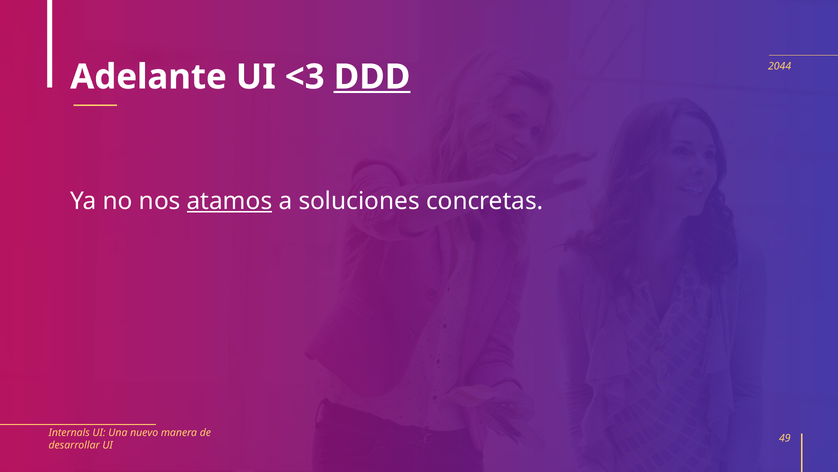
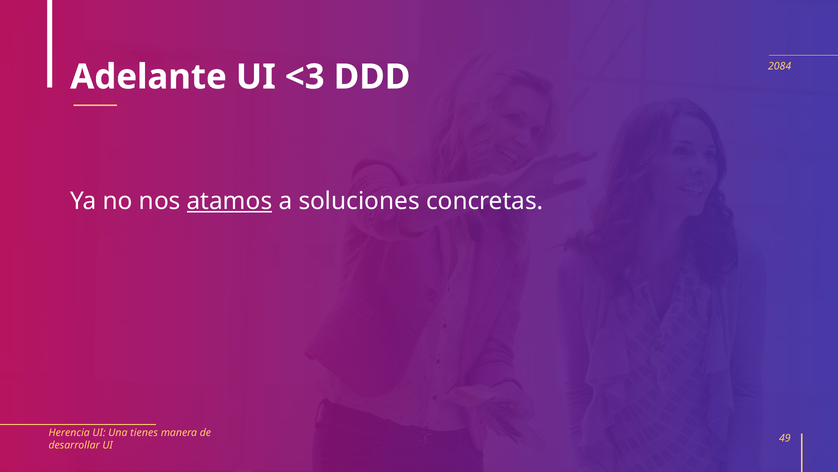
2044: 2044 -> 2084
DDD underline: present -> none
Internals: Internals -> Herencia
nuevo: nuevo -> tienes
